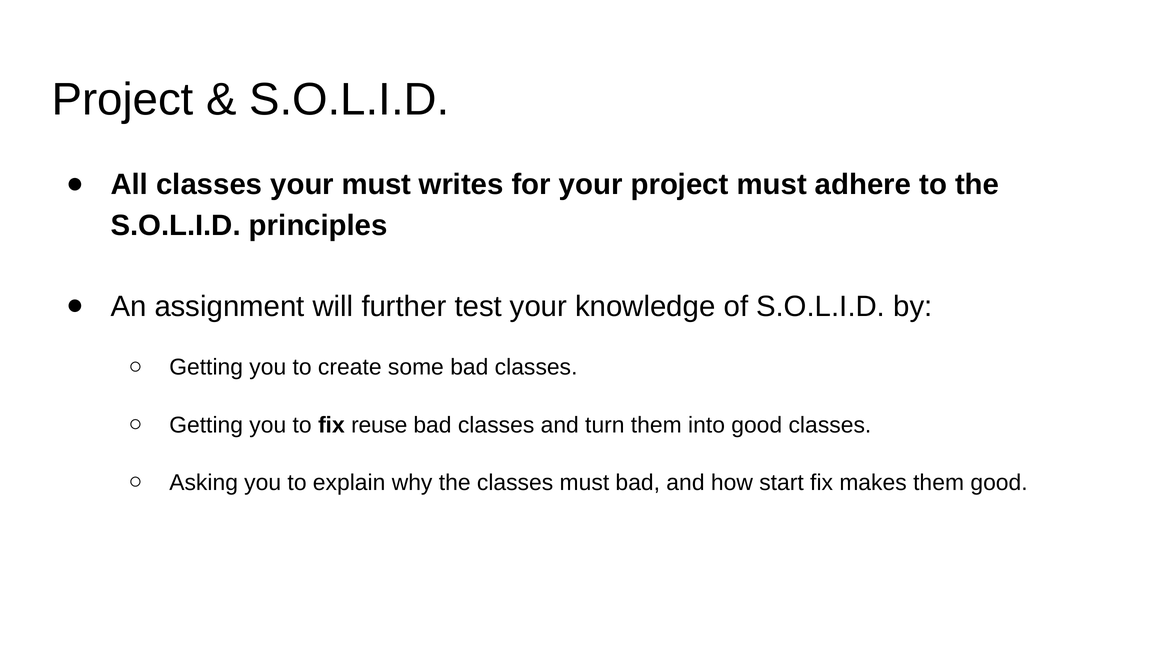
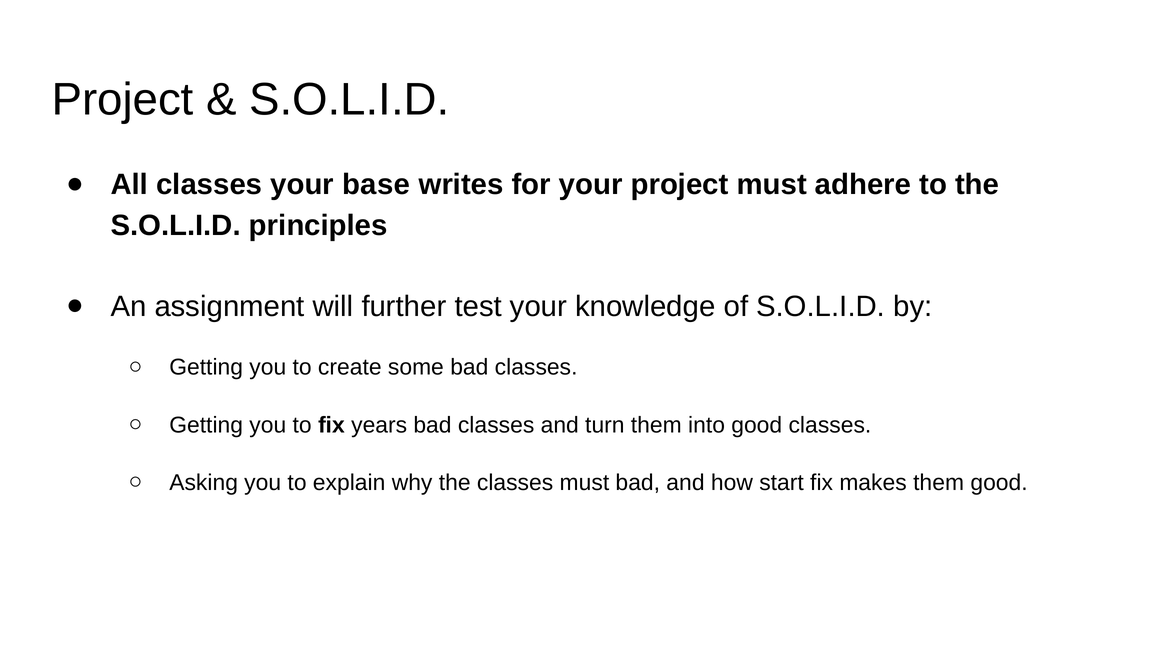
your must: must -> base
reuse: reuse -> years
